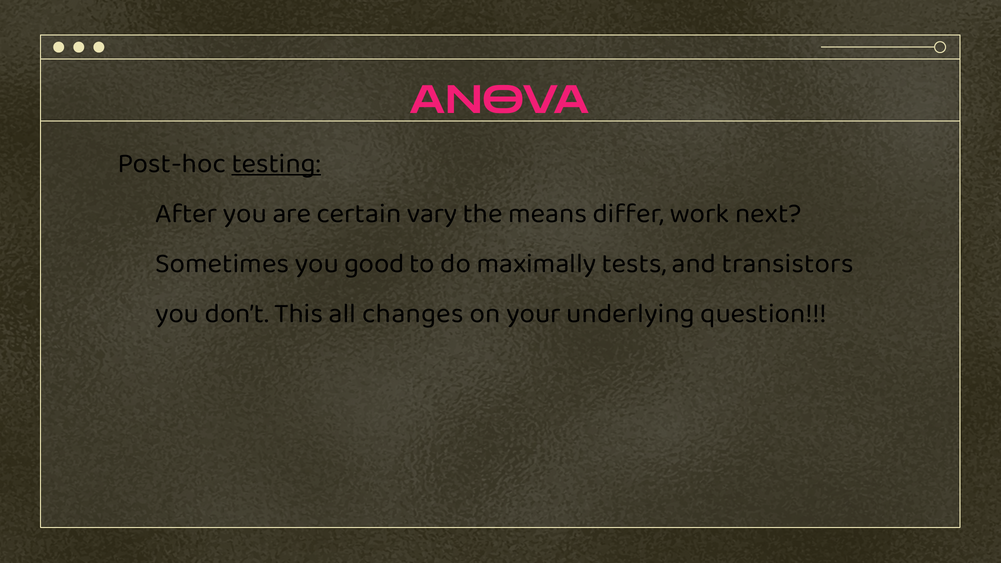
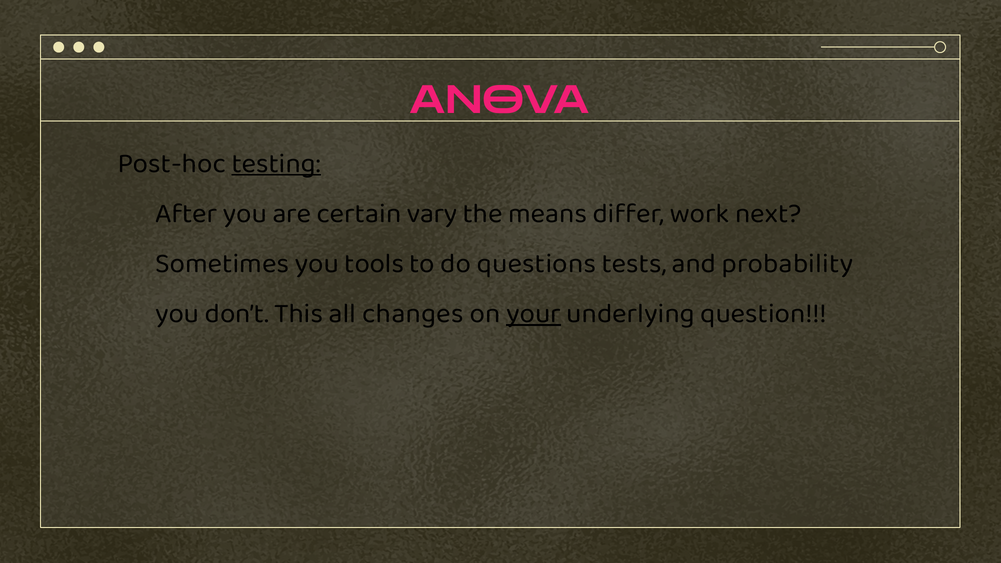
good: good -> tools
maximally: maximally -> questions
transistors: transistors -> probability
your underline: none -> present
